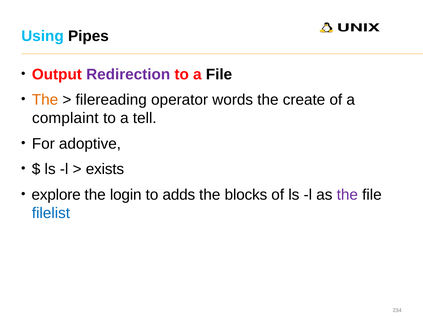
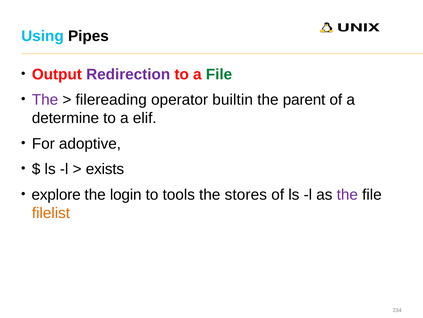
File at (219, 74) colour: black -> green
The at (45, 100) colour: orange -> purple
words: words -> builtin
create: create -> parent
complaint: complaint -> determine
tell: tell -> elif
adds: adds -> tools
blocks: blocks -> stores
filelist colour: blue -> orange
